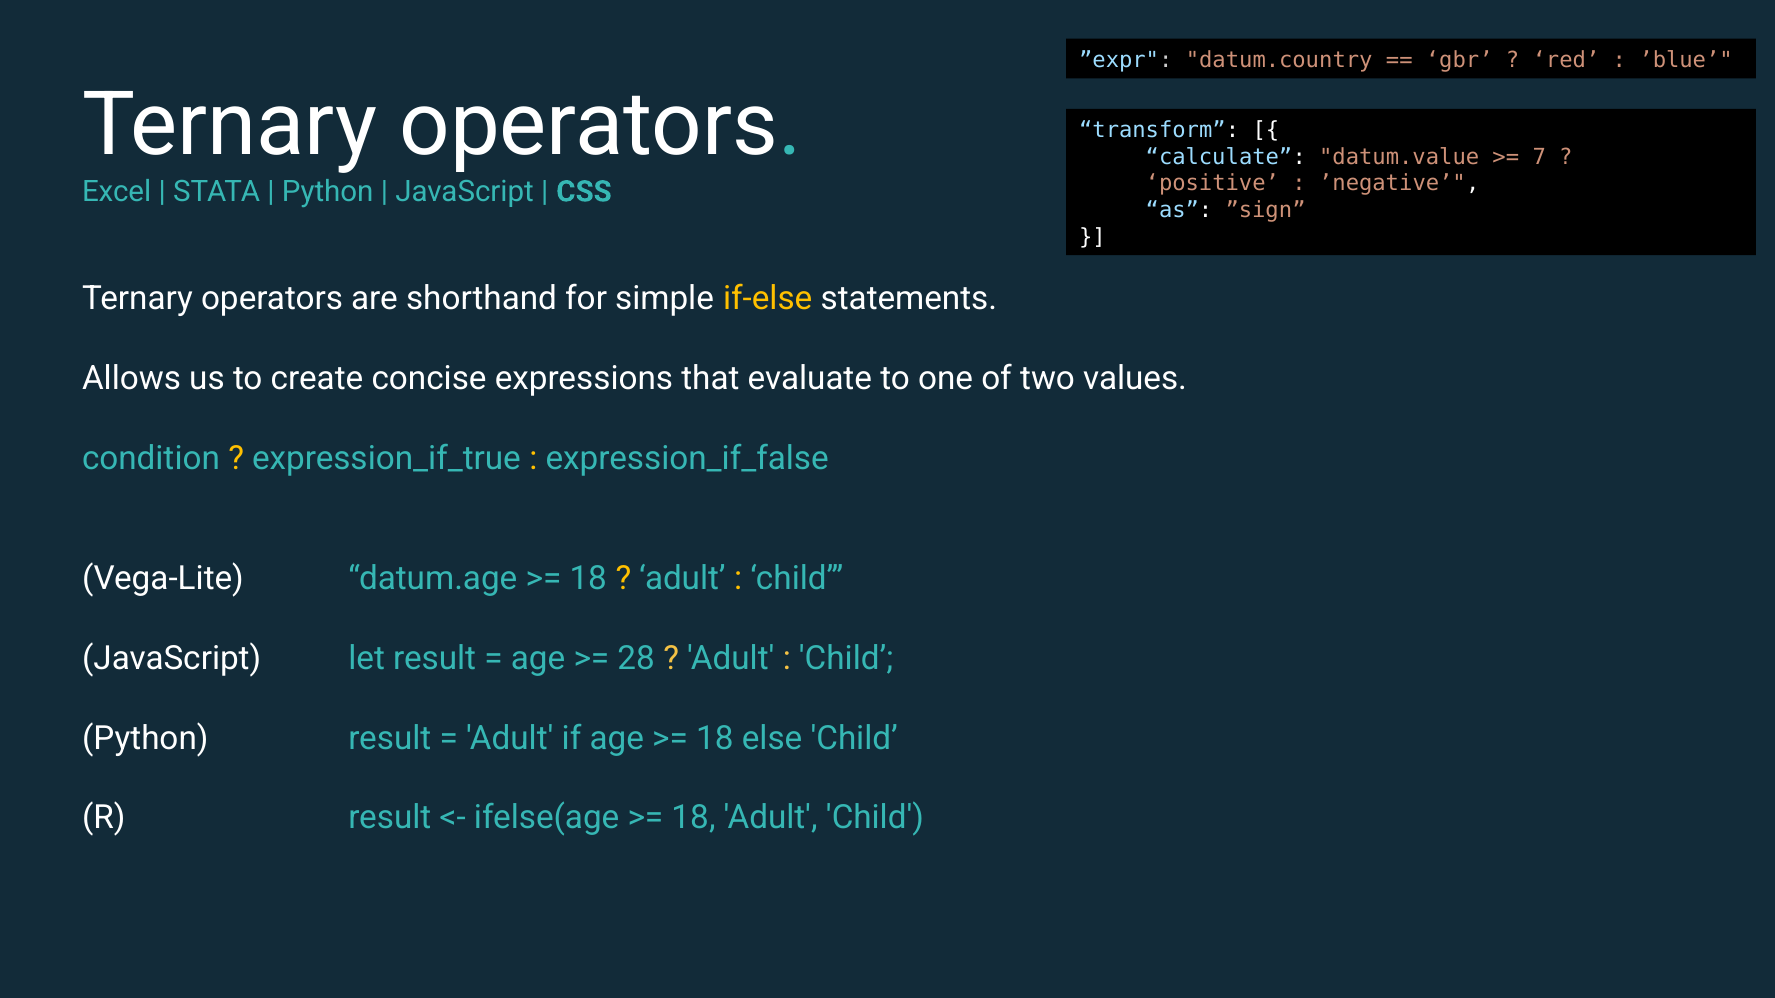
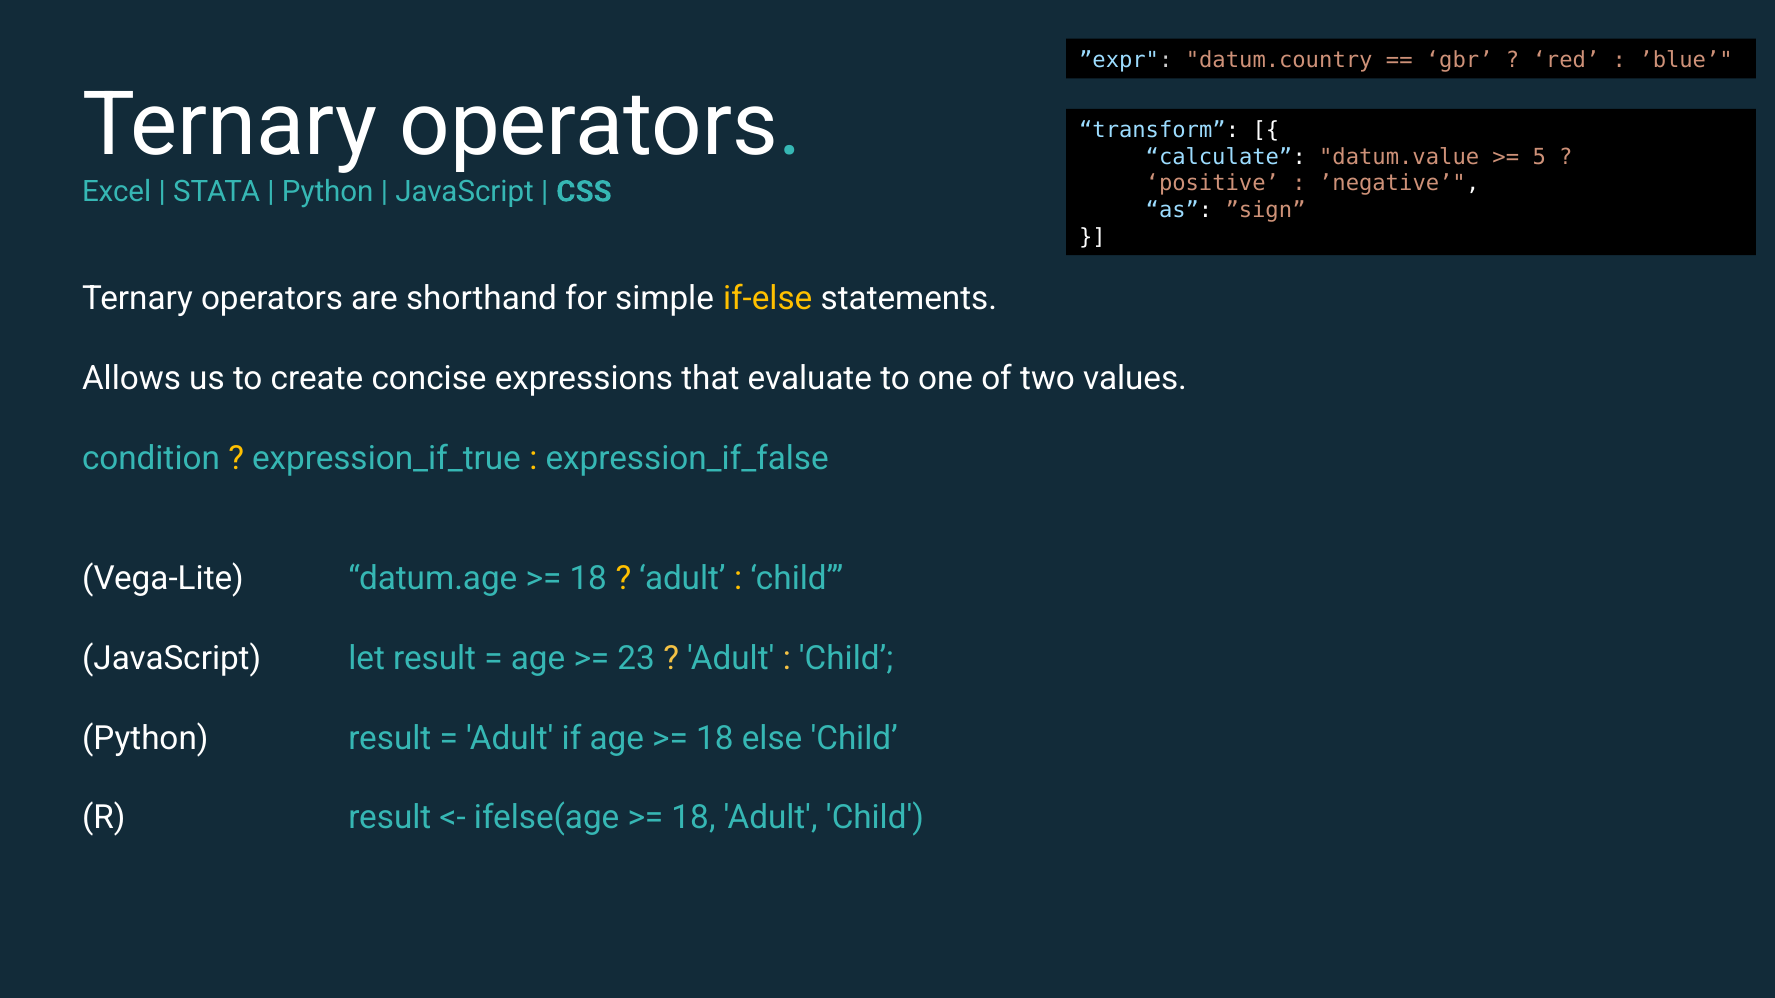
7: 7 -> 5
28: 28 -> 23
